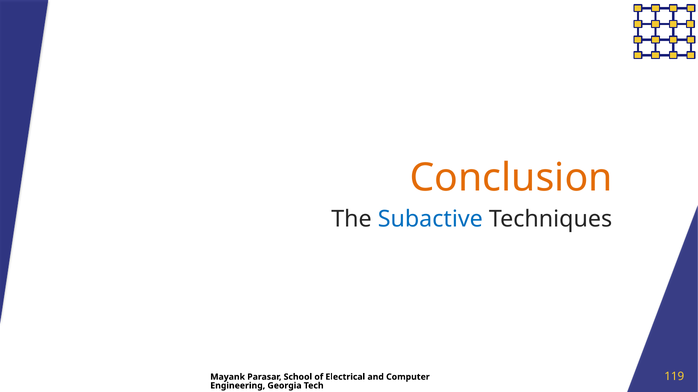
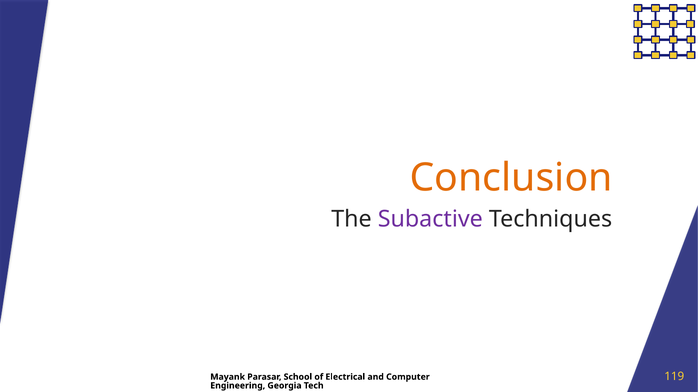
Subactive colour: blue -> purple
